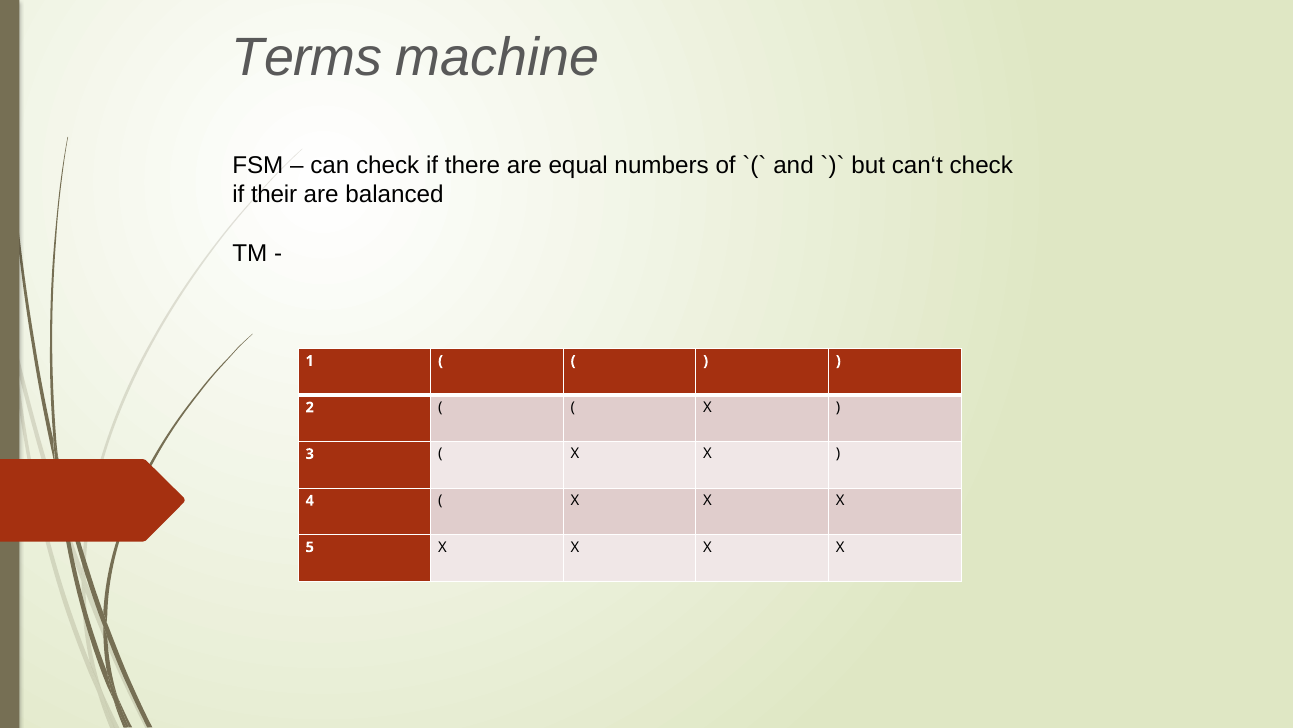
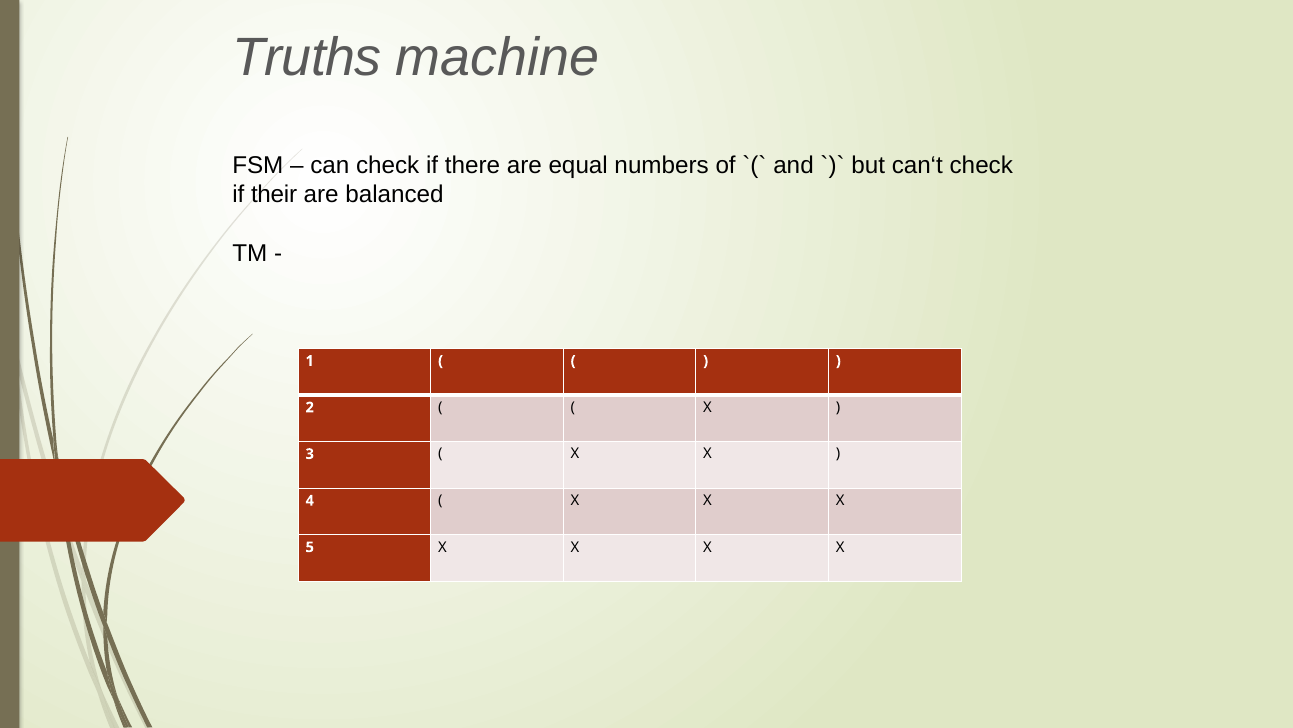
Terms: Terms -> Truths
